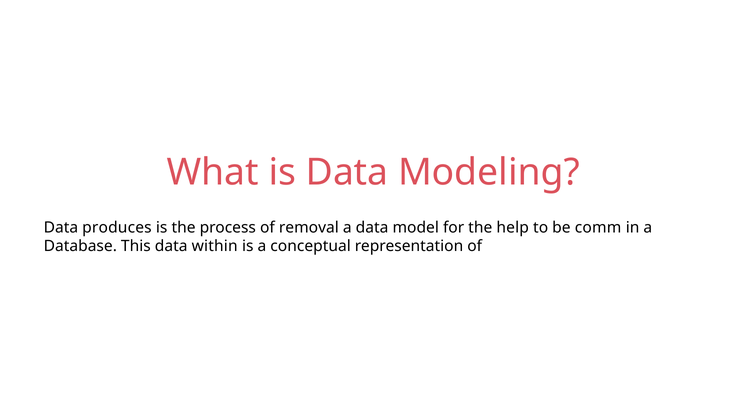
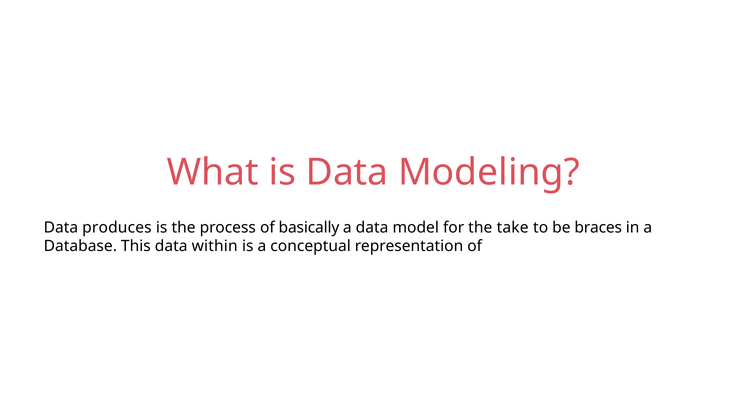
removal: removal -> basically
help: help -> take
comm: comm -> braces
